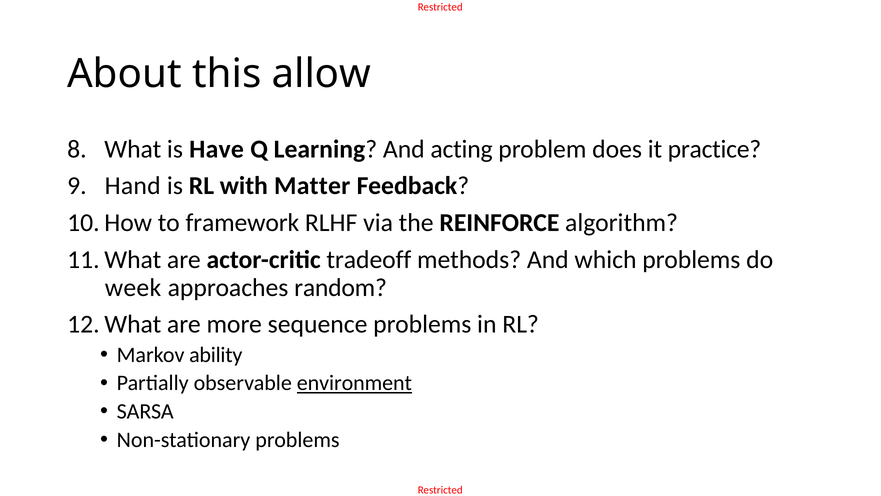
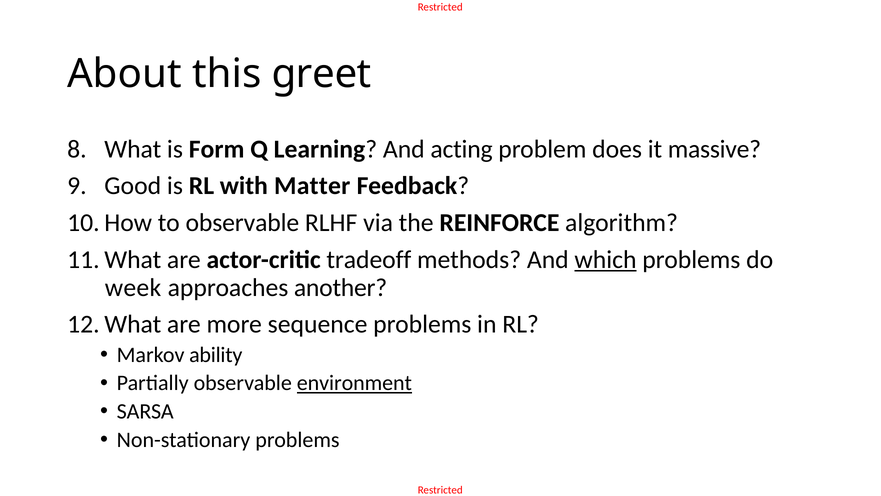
allow: allow -> greet
Have: Have -> Form
practice: practice -> massive
Hand: Hand -> Good
to framework: framework -> observable
which underline: none -> present
random: random -> another
